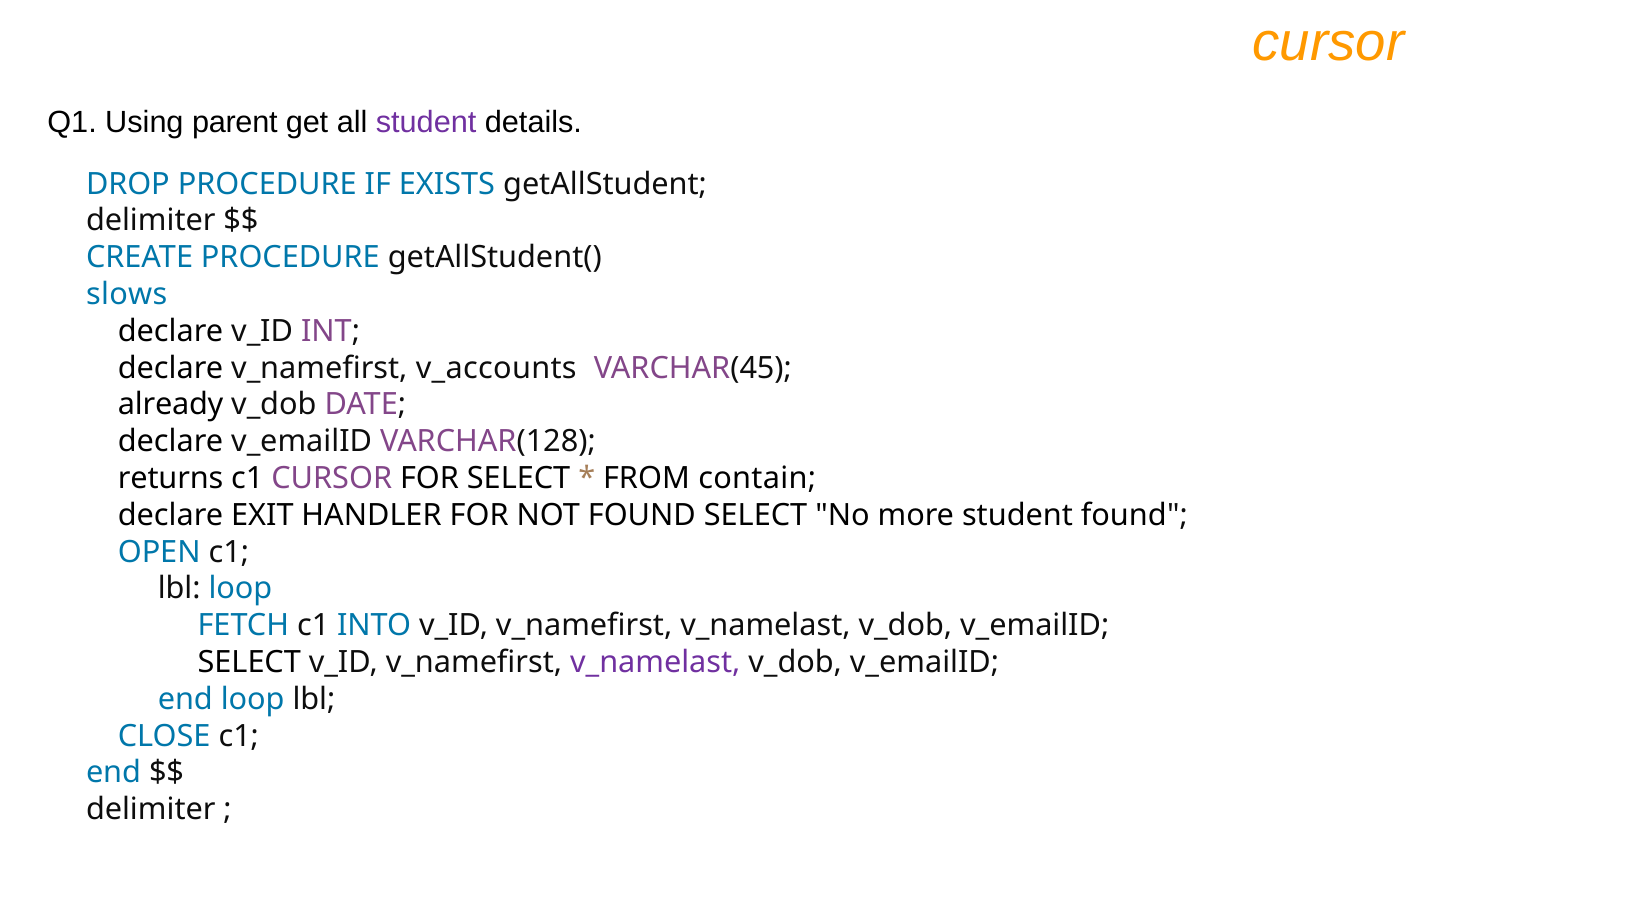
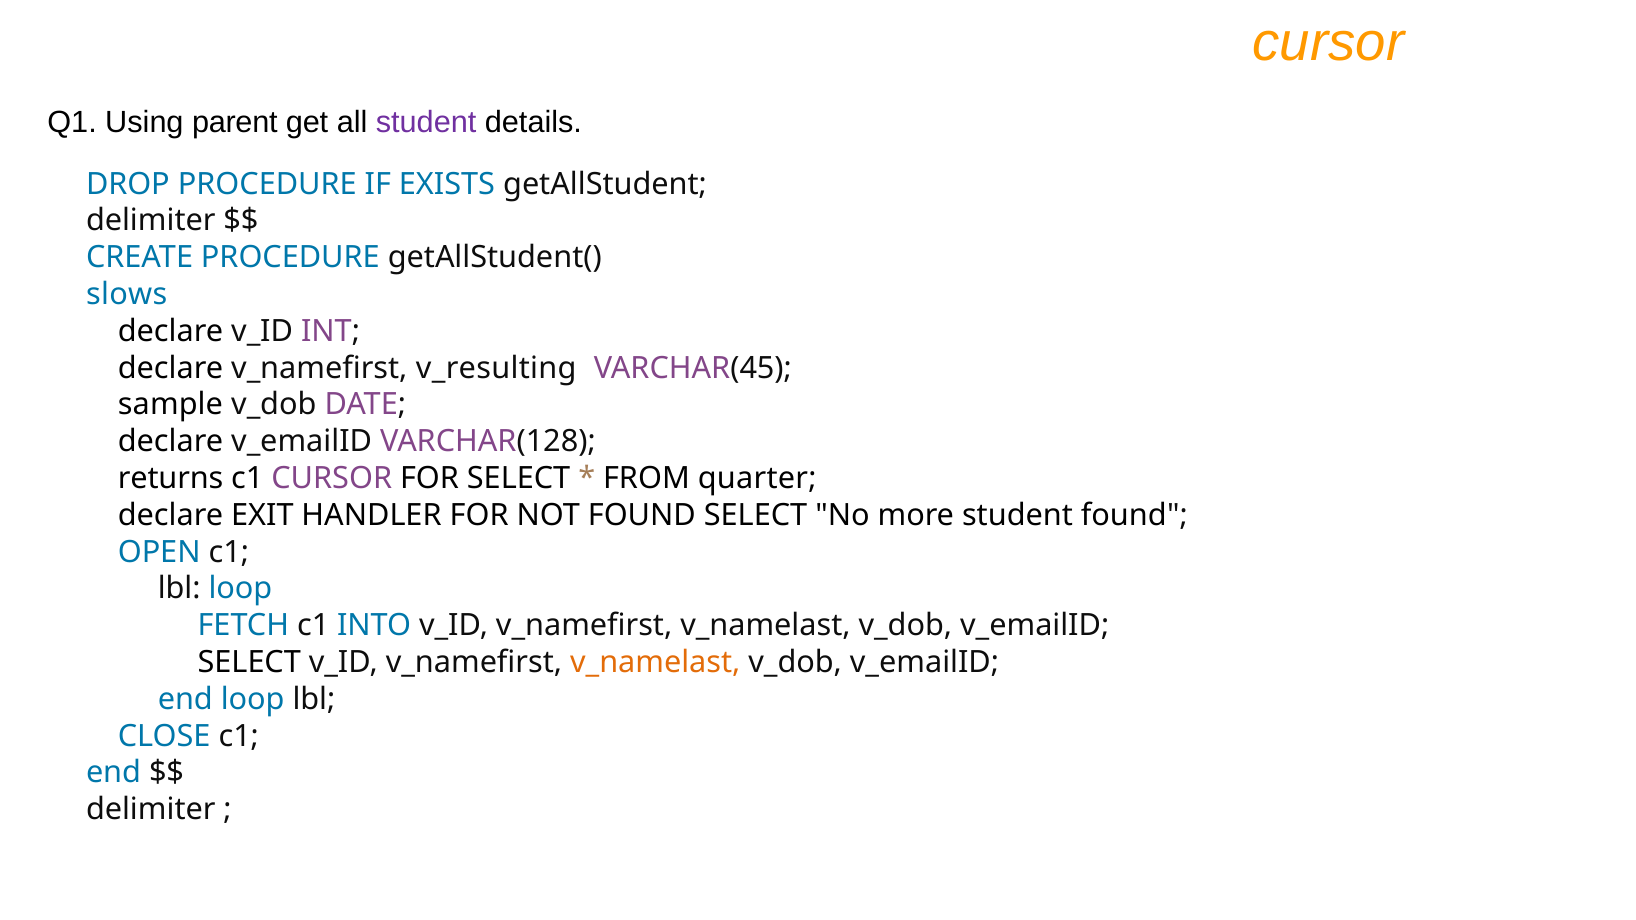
v_accounts: v_accounts -> v_resulting
already: already -> sample
contain: contain -> quarter
v_namelast at (655, 663) colour: purple -> orange
